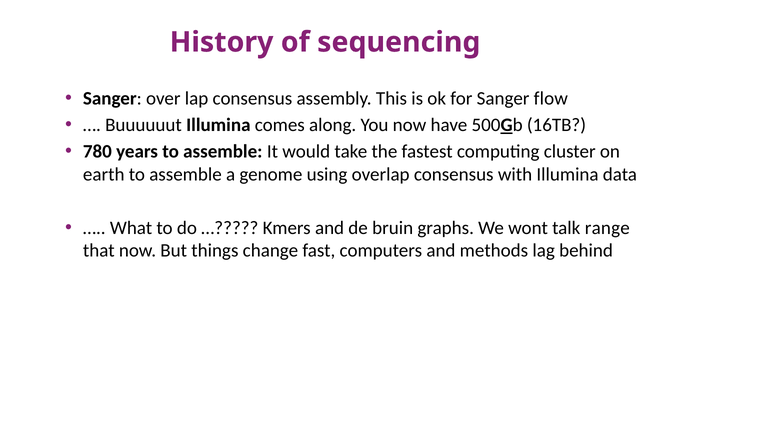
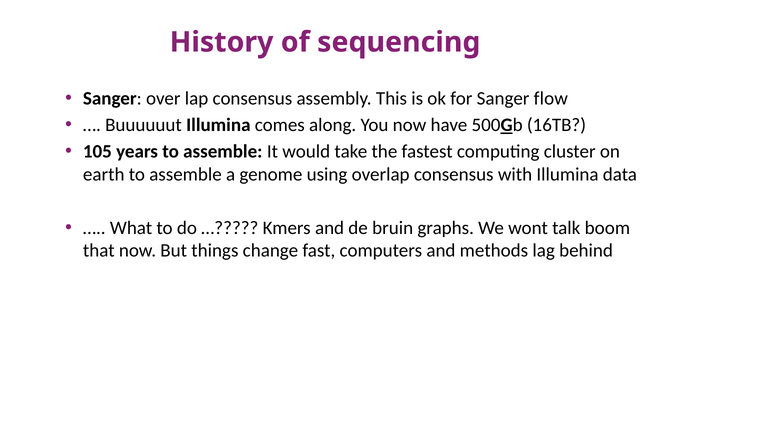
780: 780 -> 105
range: range -> boom
